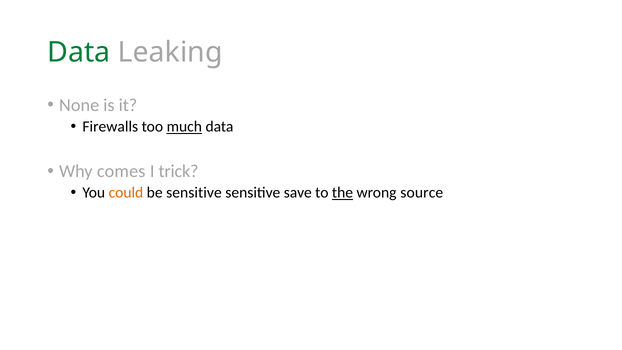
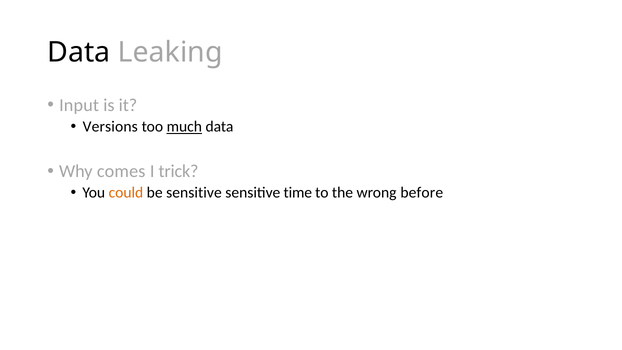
Data at (79, 52) colour: green -> black
None: None -> Input
Firewalls: Firewalls -> Versions
save: save -> time
the underline: present -> none
source: source -> before
